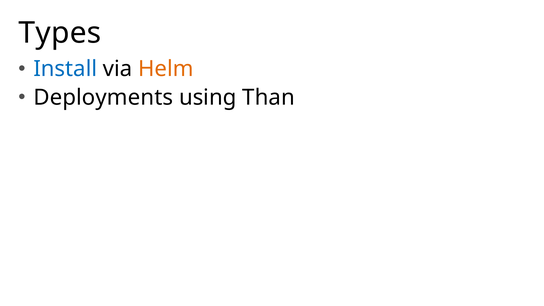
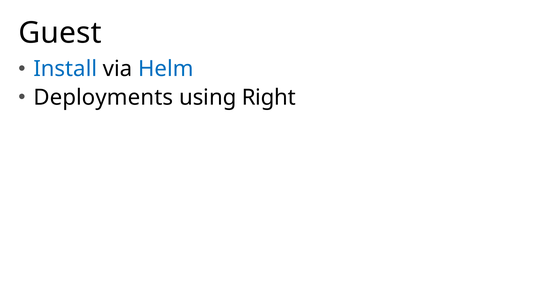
Types: Types -> Guest
Helm colour: orange -> blue
Than: Than -> Right
